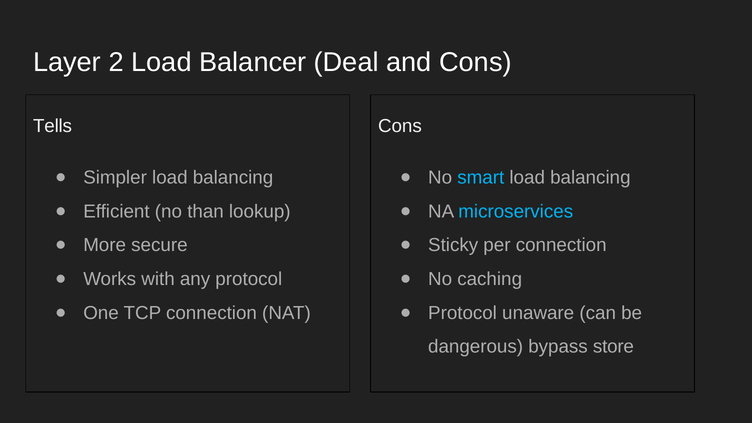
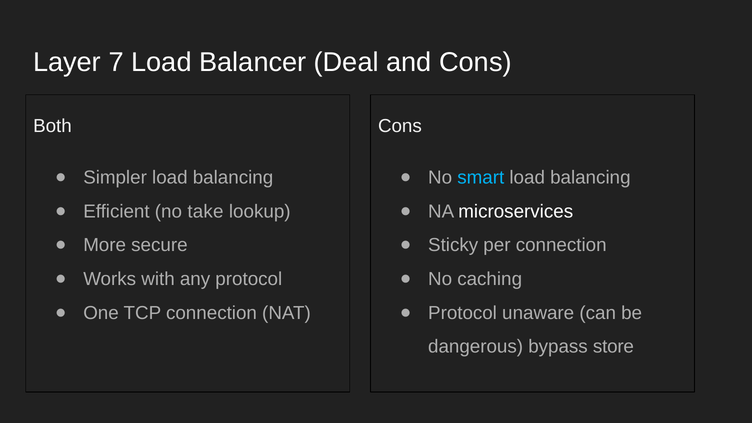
2: 2 -> 7
Tells: Tells -> Both
than: than -> take
microservices colour: light blue -> white
